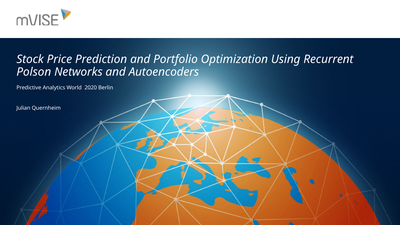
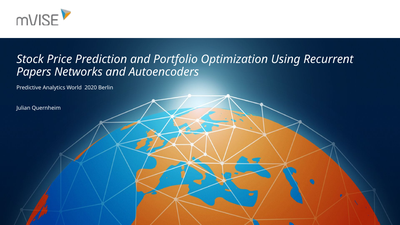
Polson: Polson -> Papers
